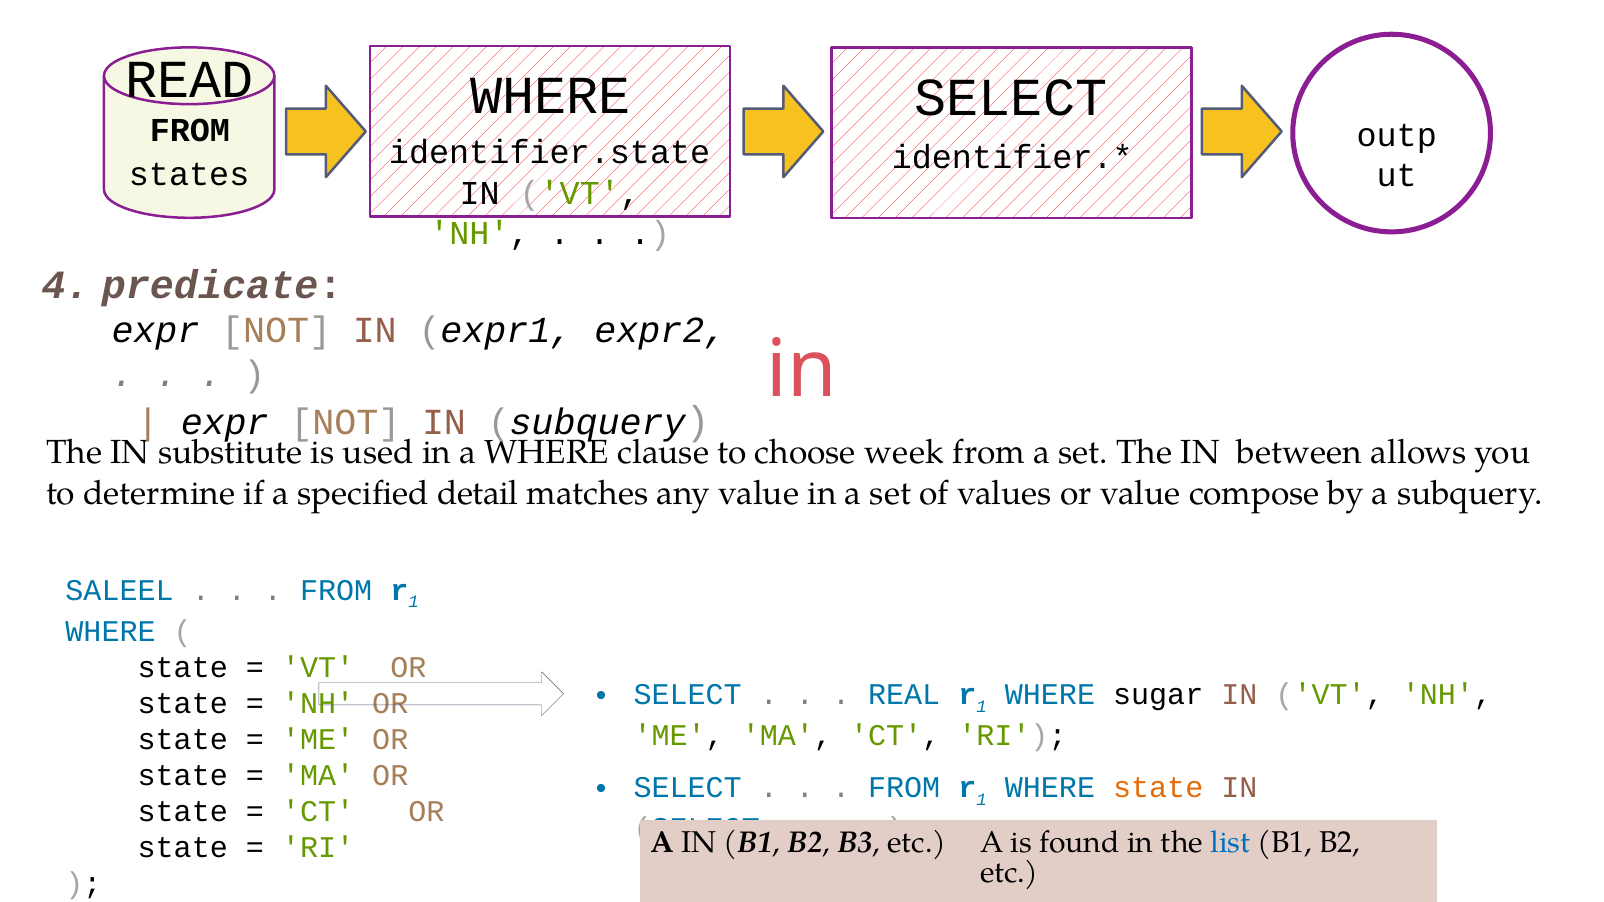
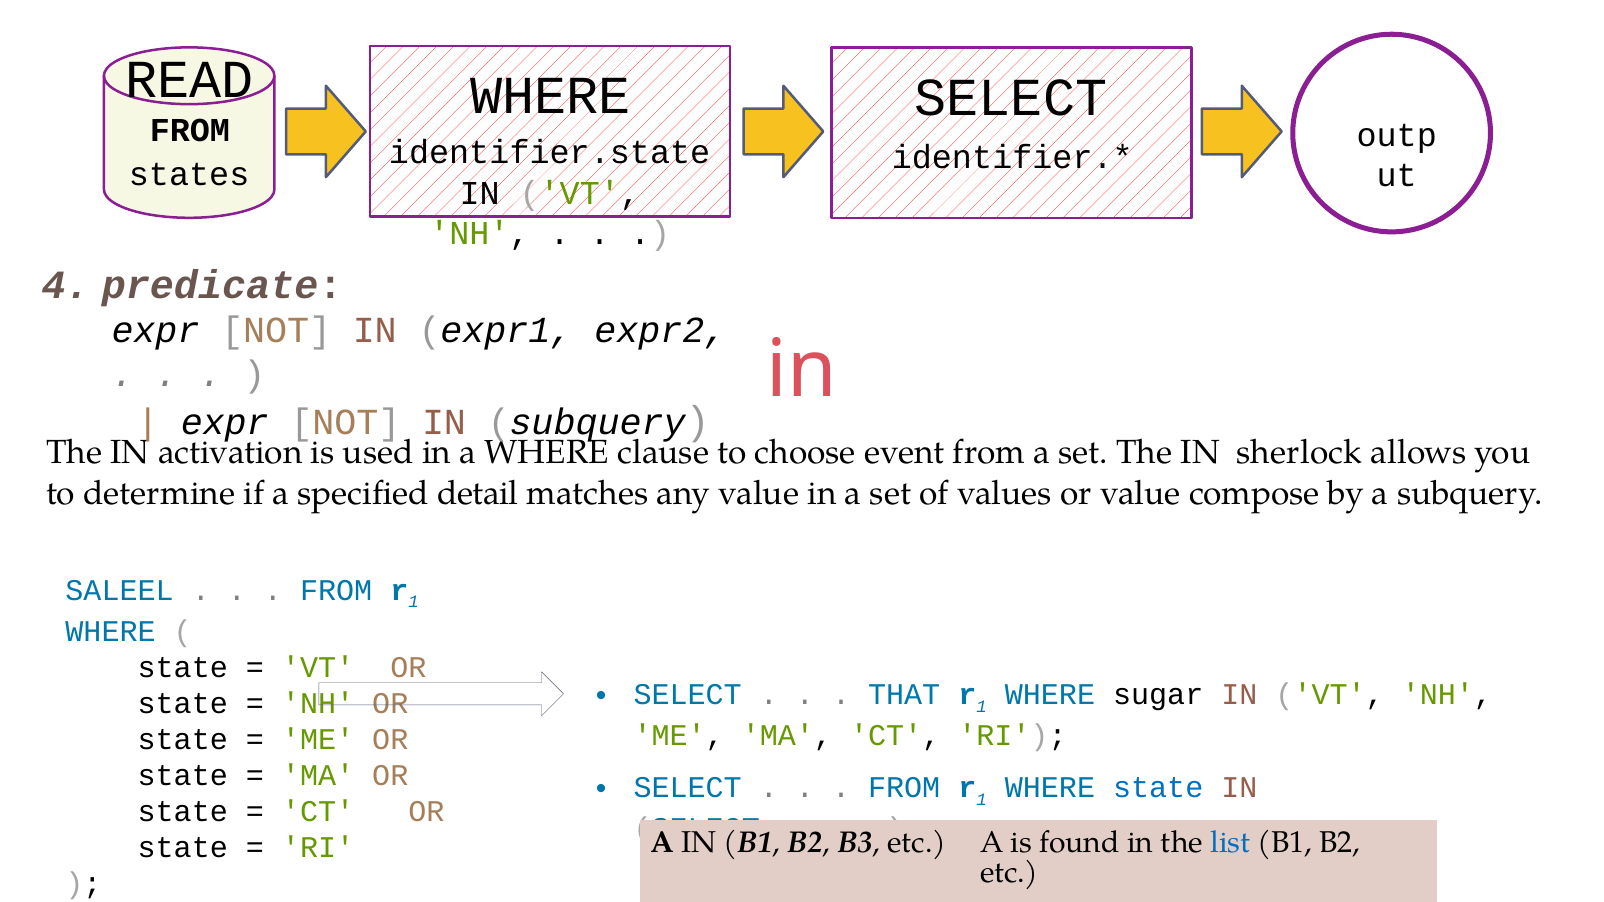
substitute: substitute -> activation
week: week -> event
between: between -> sherlock
REAL: REAL -> THAT
state at (1158, 788) colour: orange -> blue
